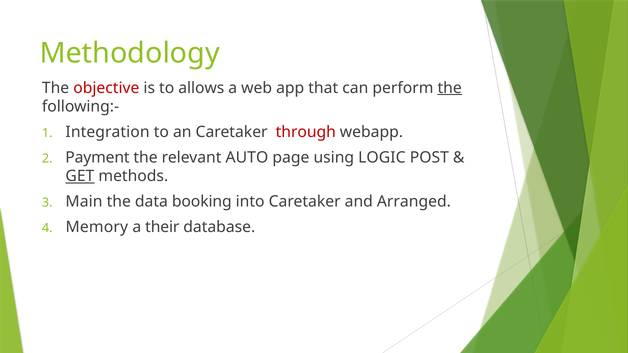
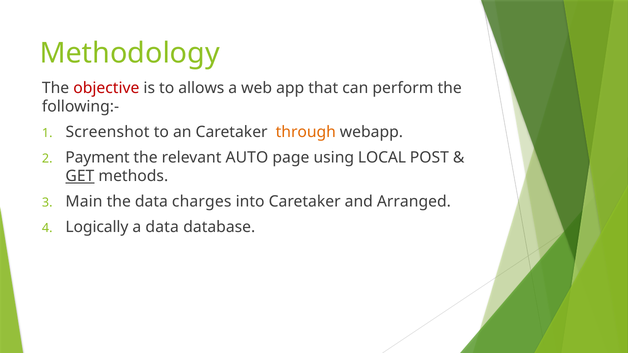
the at (450, 88) underline: present -> none
Integration: Integration -> Screenshot
through colour: red -> orange
LOGIC: LOGIC -> LOCAL
booking: booking -> charges
Memory: Memory -> Logically
a their: their -> data
